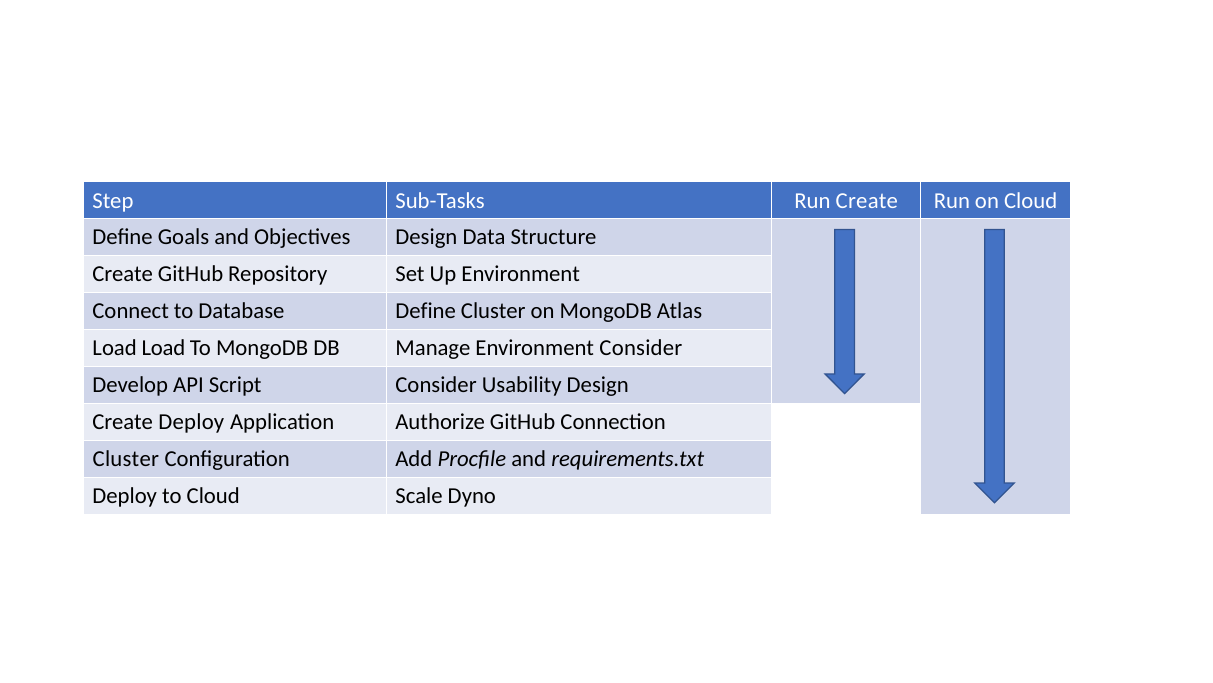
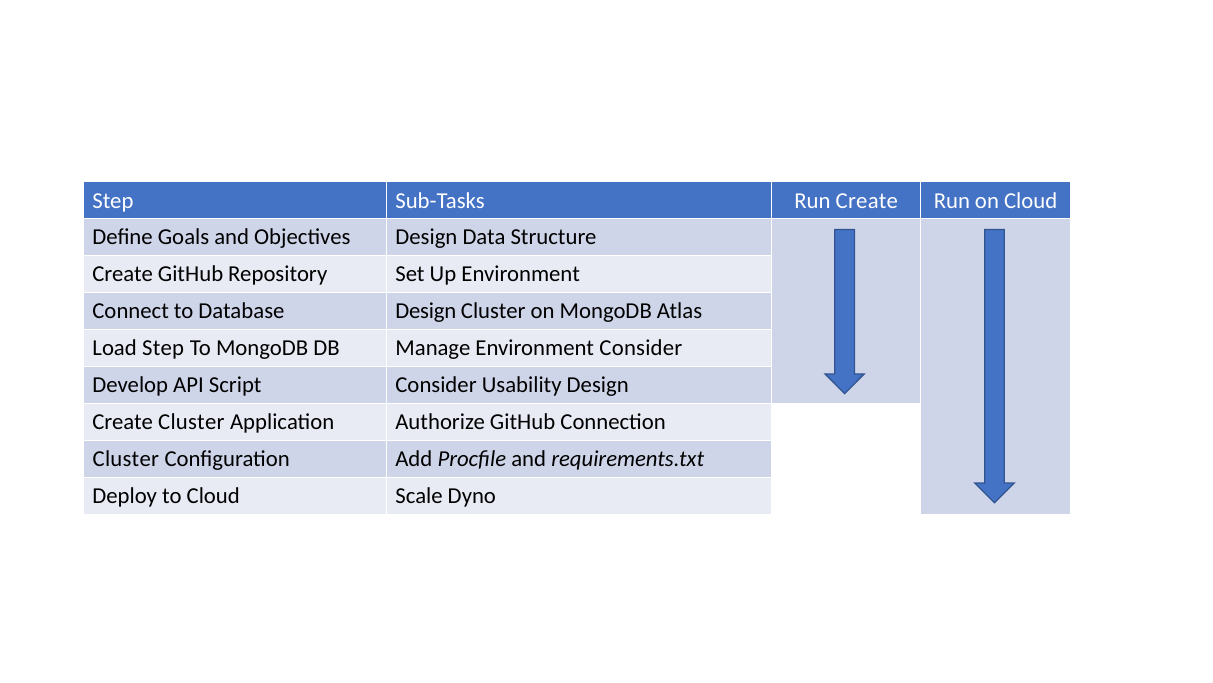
Database Define: Define -> Design
Load Load: Load -> Step
Create Deploy: Deploy -> Cluster
